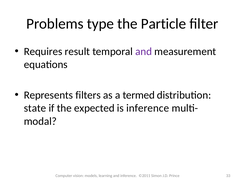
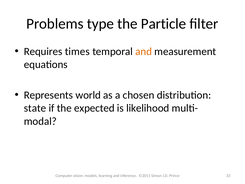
result: result -> times
and at (144, 51) colour: purple -> orange
filters: filters -> world
termed: termed -> chosen
is inference: inference -> likelihood
